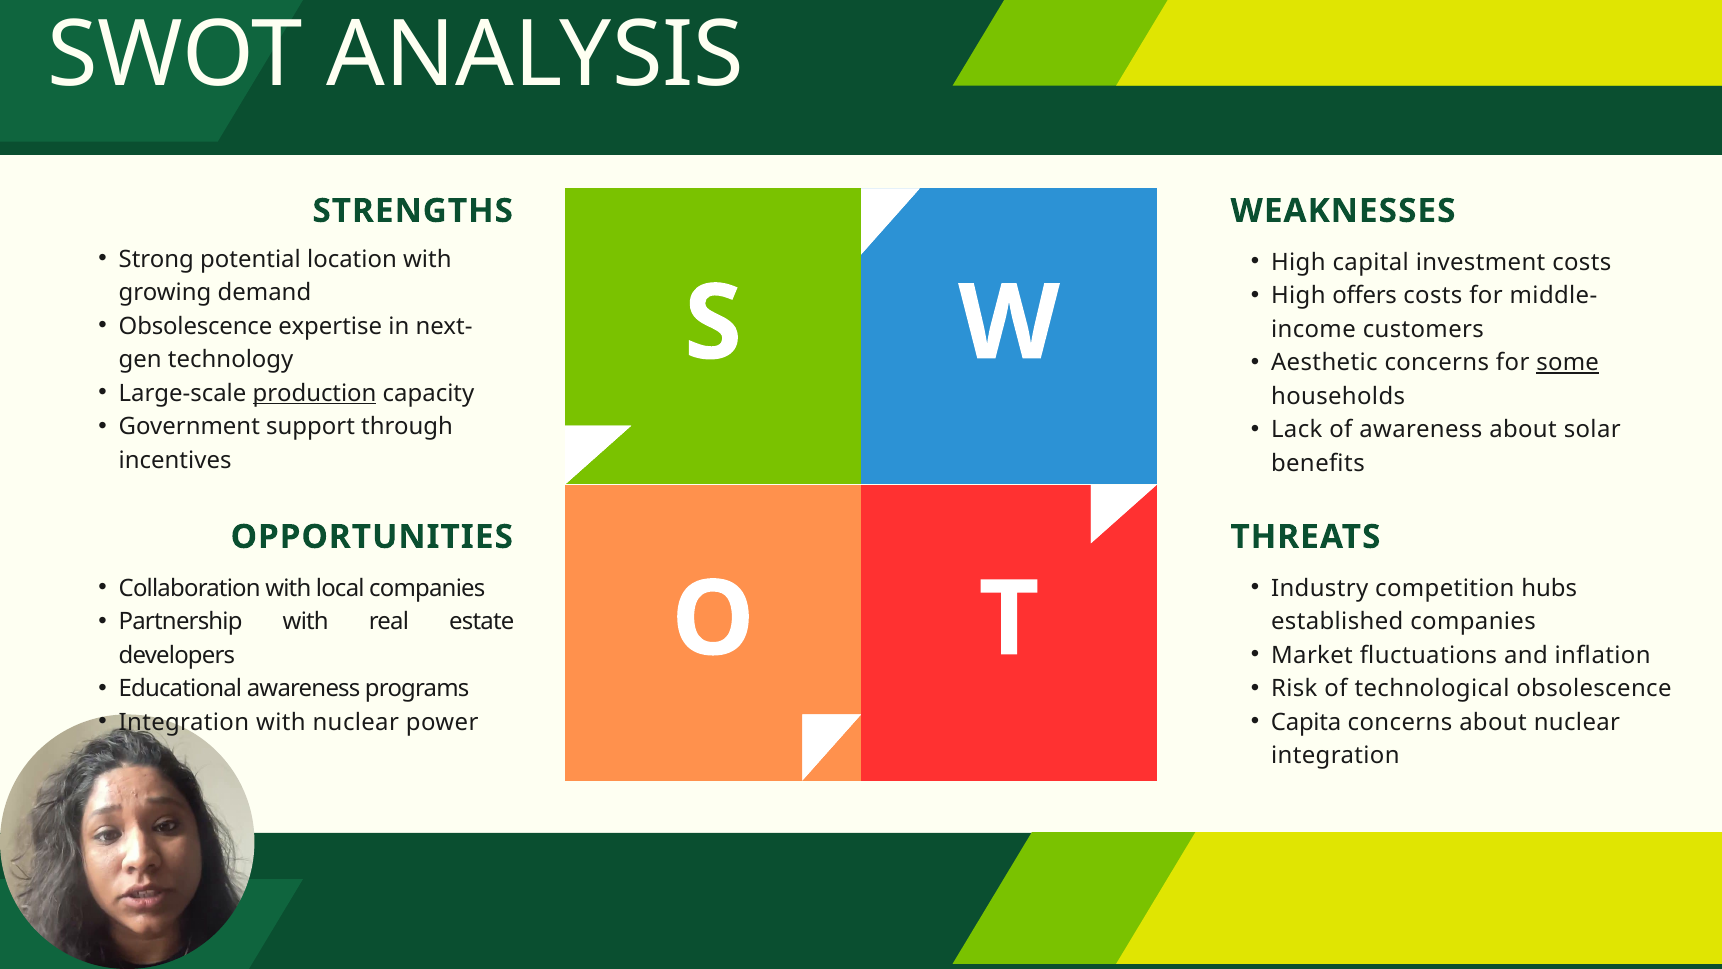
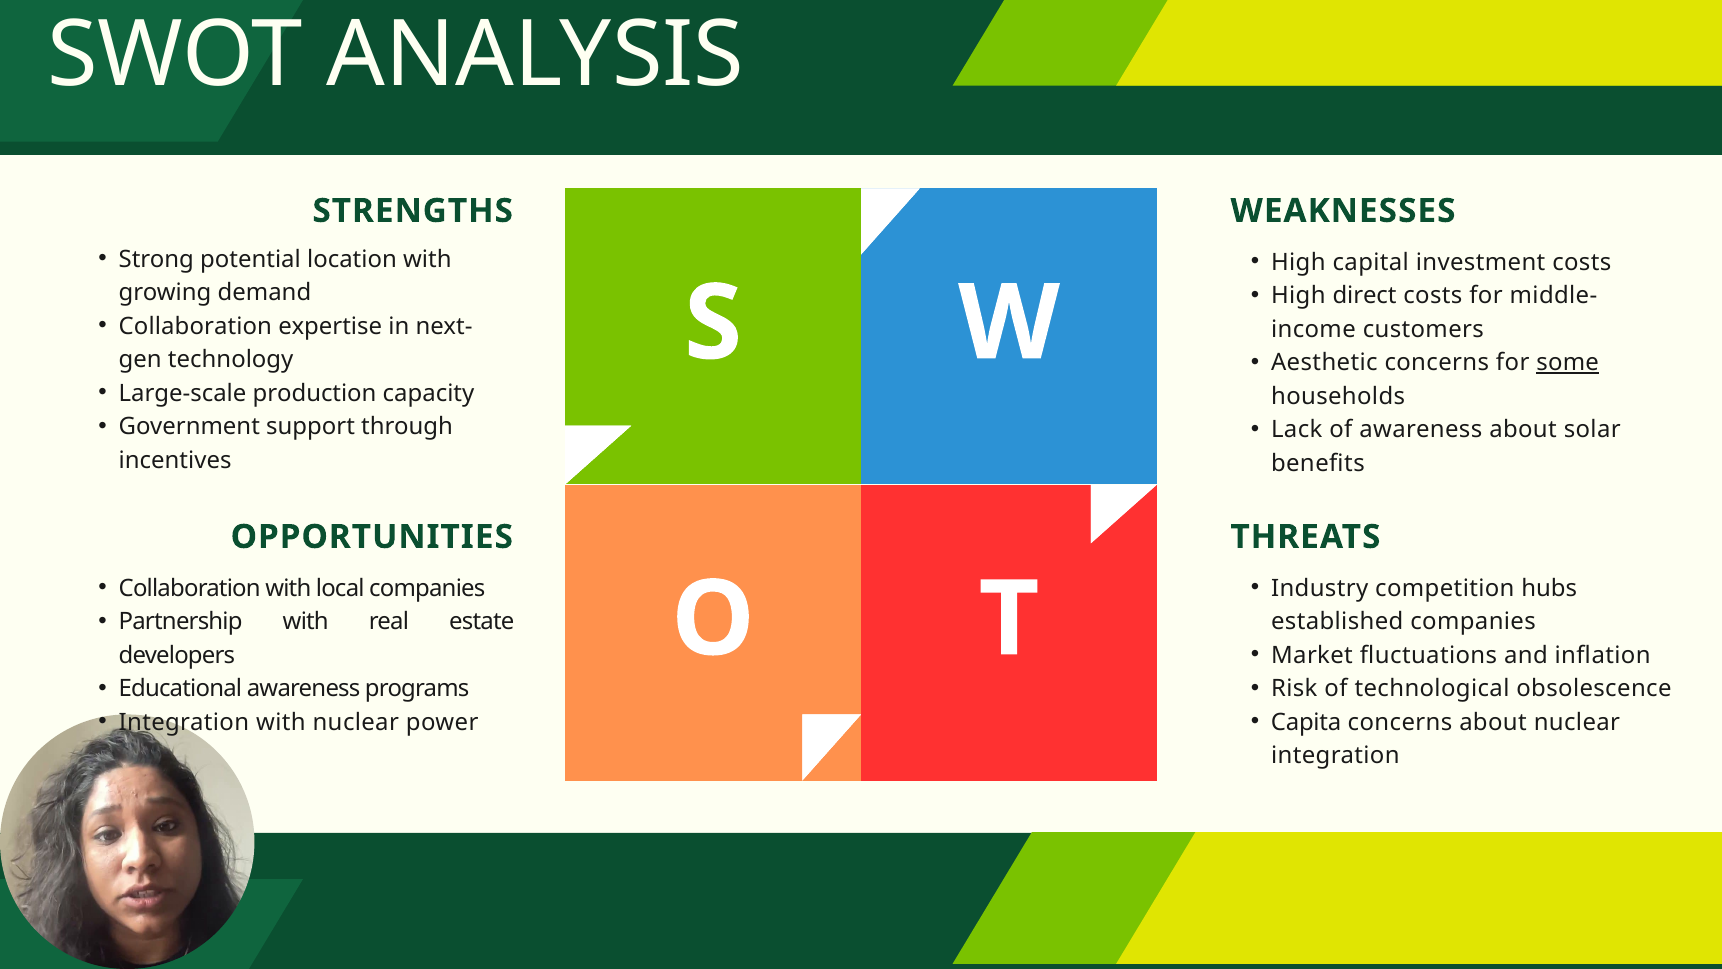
offers: offers -> direct
Obsolescence at (196, 326): Obsolescence -> Collaboration
production underline: present -> none
